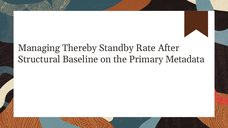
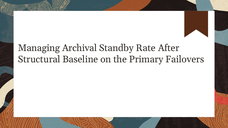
Thereby: Thereby -> Archival
Metadata: Metadata -> Failovers
